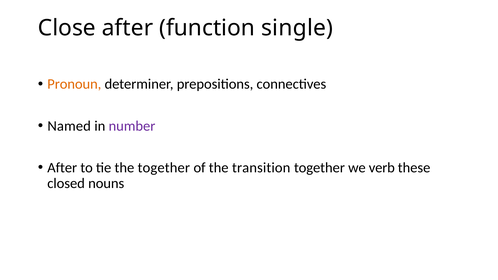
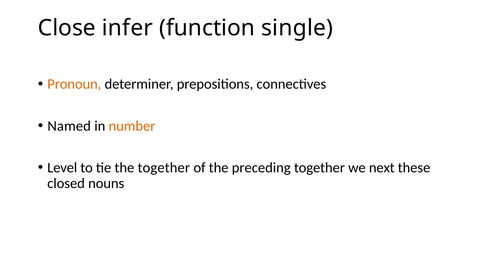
Close after: after -> infer
number colour: purple -> orange
After at (62, 168): After -> Level
transition: transition -> preceding
verb: verb -> next
